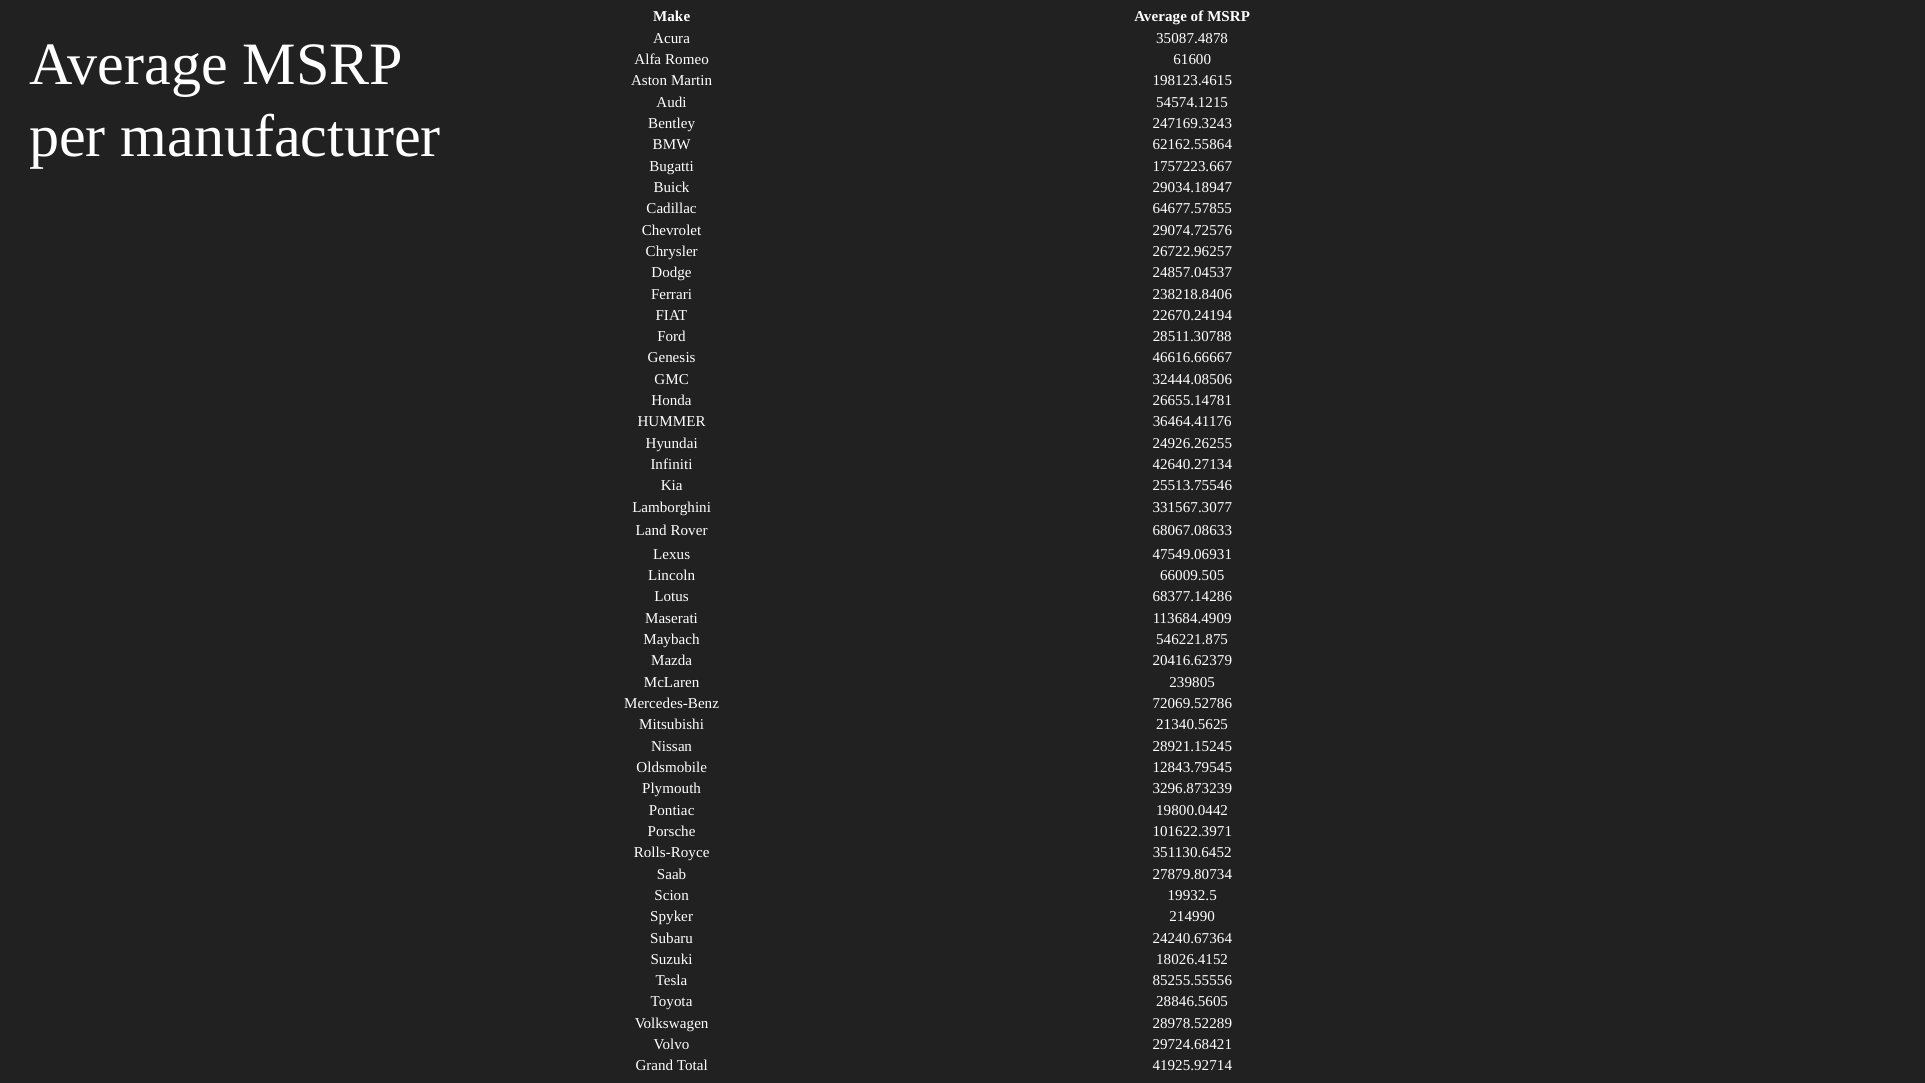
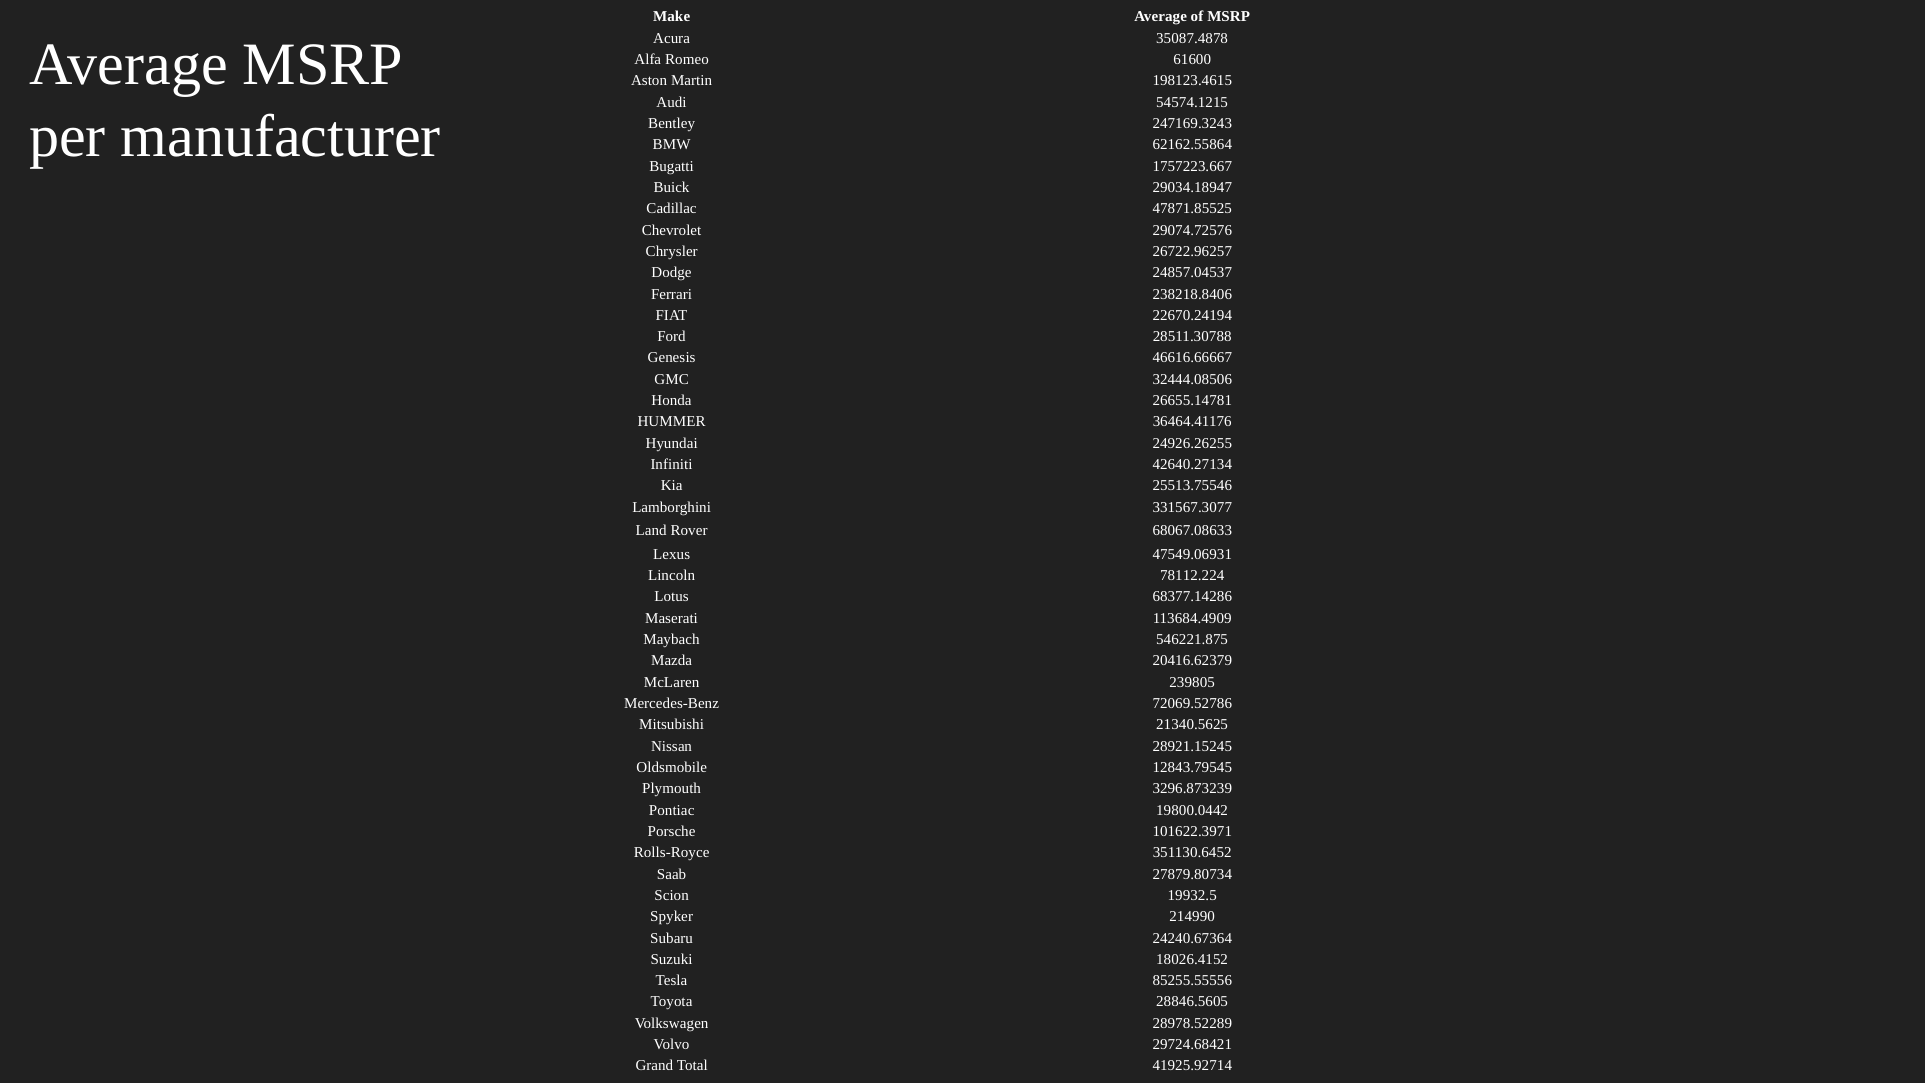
64677.57855: 64677.57855 -> 47871.85525
66009.505: 66009.505 -> 78112.224
